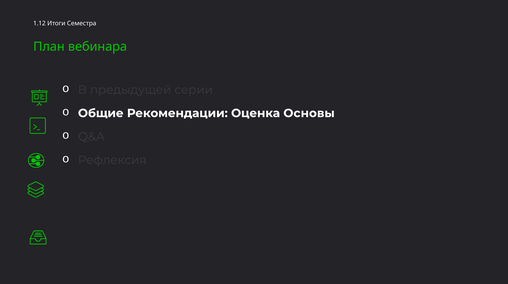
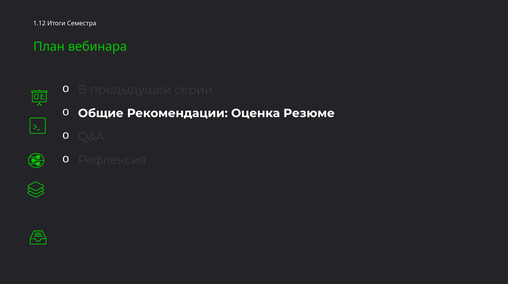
Основы: Основы -> Резюме
